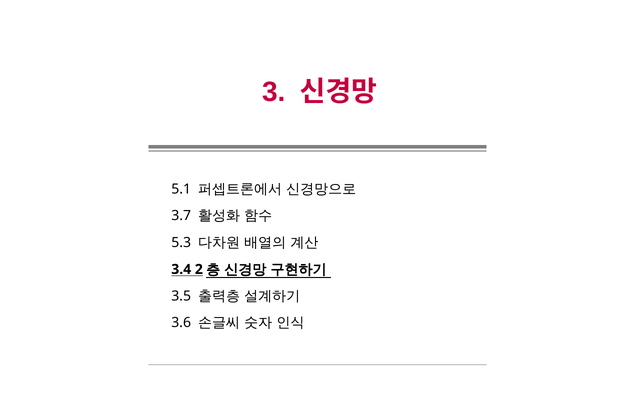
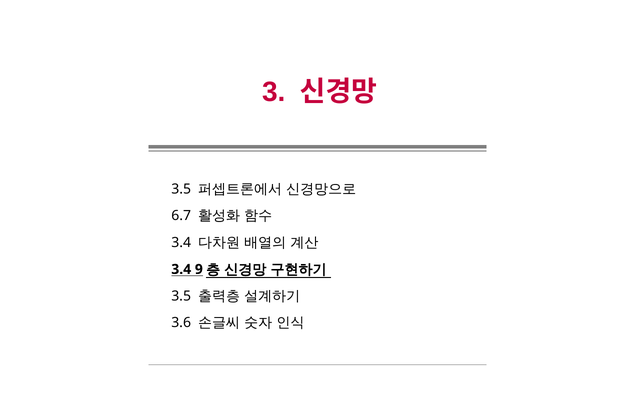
5.1 at (181, 189): 5.1 -> 3.5
3.7: 3.7 -> 6.7
5.3 at (181, 243): 5.3 -> 3.4
2: 2 -> 9
